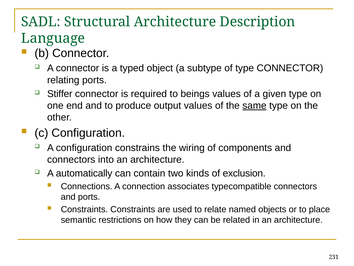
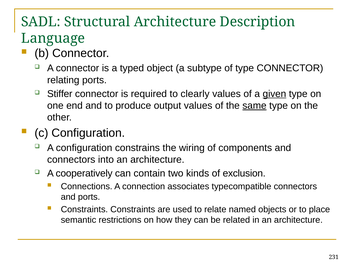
beings: beings -> clearly
given underline: none -> present
automatically: automatically -> cooperatively
